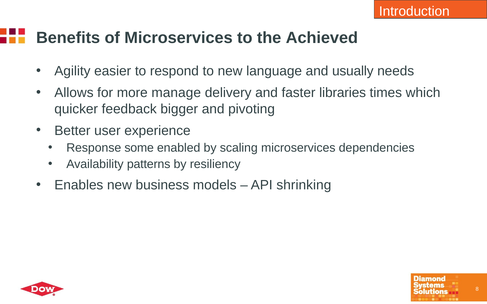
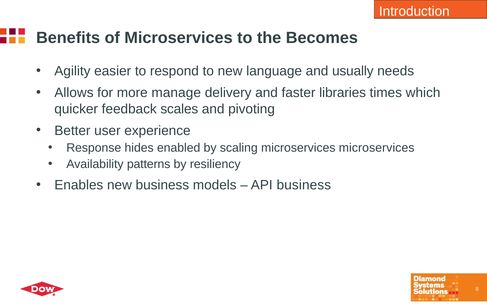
Achieved: Achieved -> Becomes
bigger: bigger -> scales
some: some -> hides
microservices dependencies: dependencies -> microservices
API shrinking: shrinking -> business
